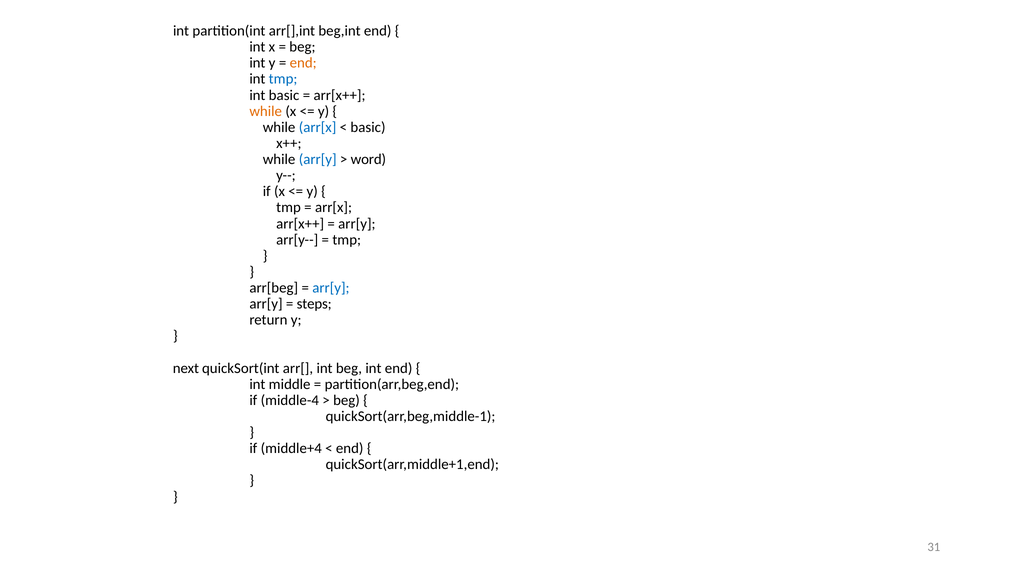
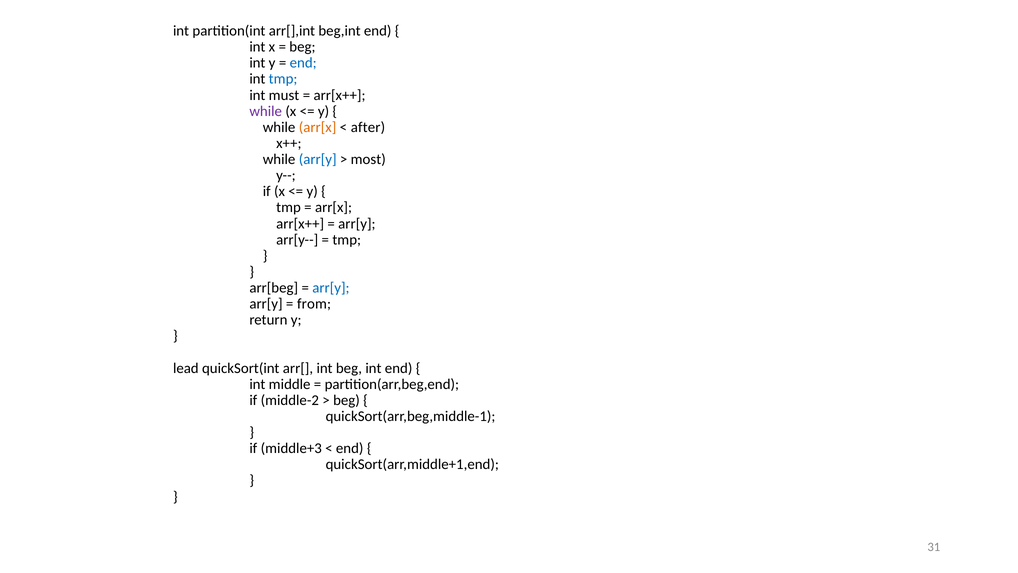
end at (303, 63) colour: orange -> blue
int basic: basic -> must
while at (266, 111) colour: orange -> purple
arr[x at (318, 127) colour: blue -> orange
basic at (368, 127): basic -> after
word: word -> most
steps: steps -> from
next: next -> lead
middle-4: middle-4 -> middle-2
middle+4: middle+4 -> middle+3
